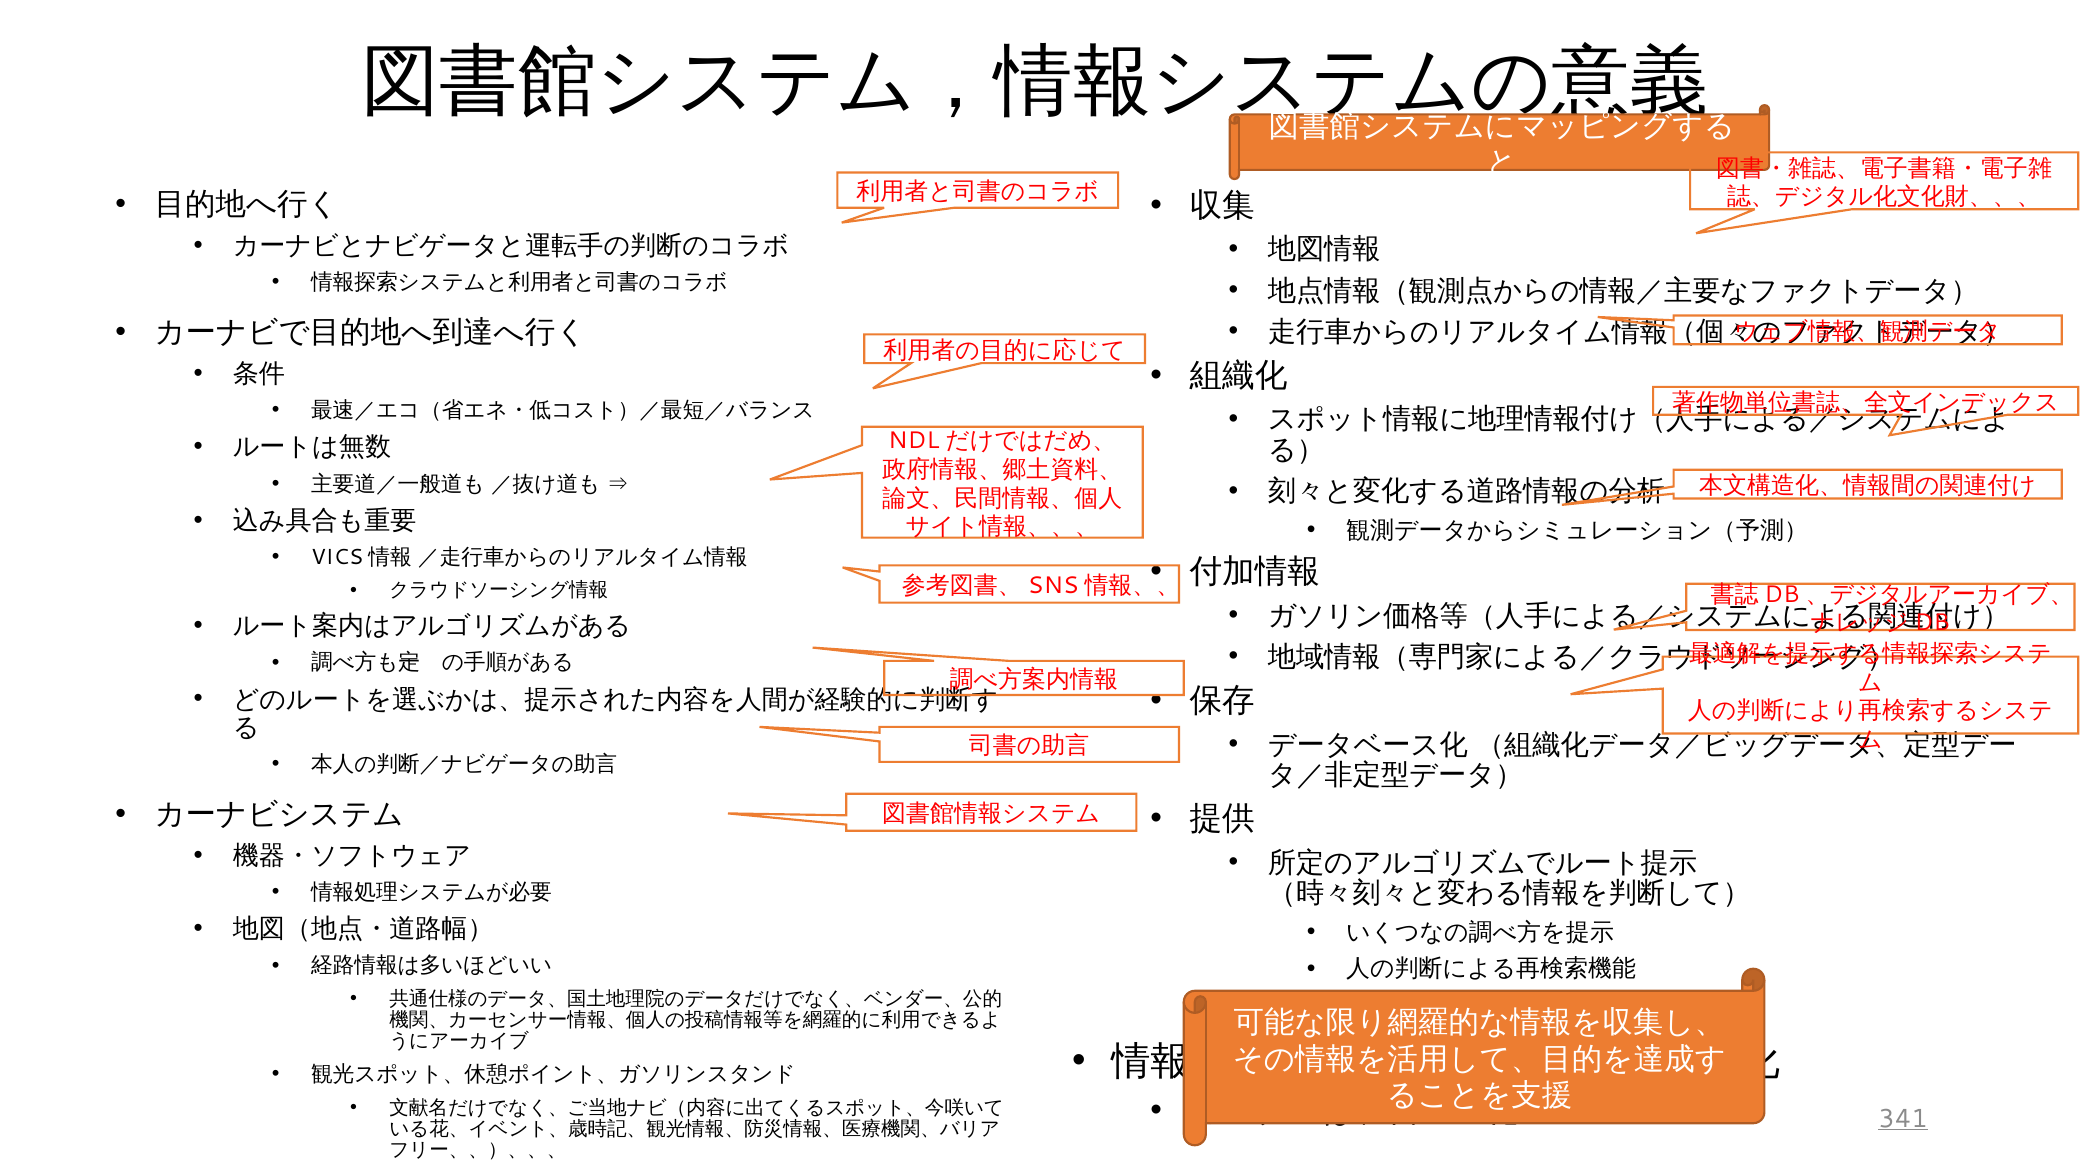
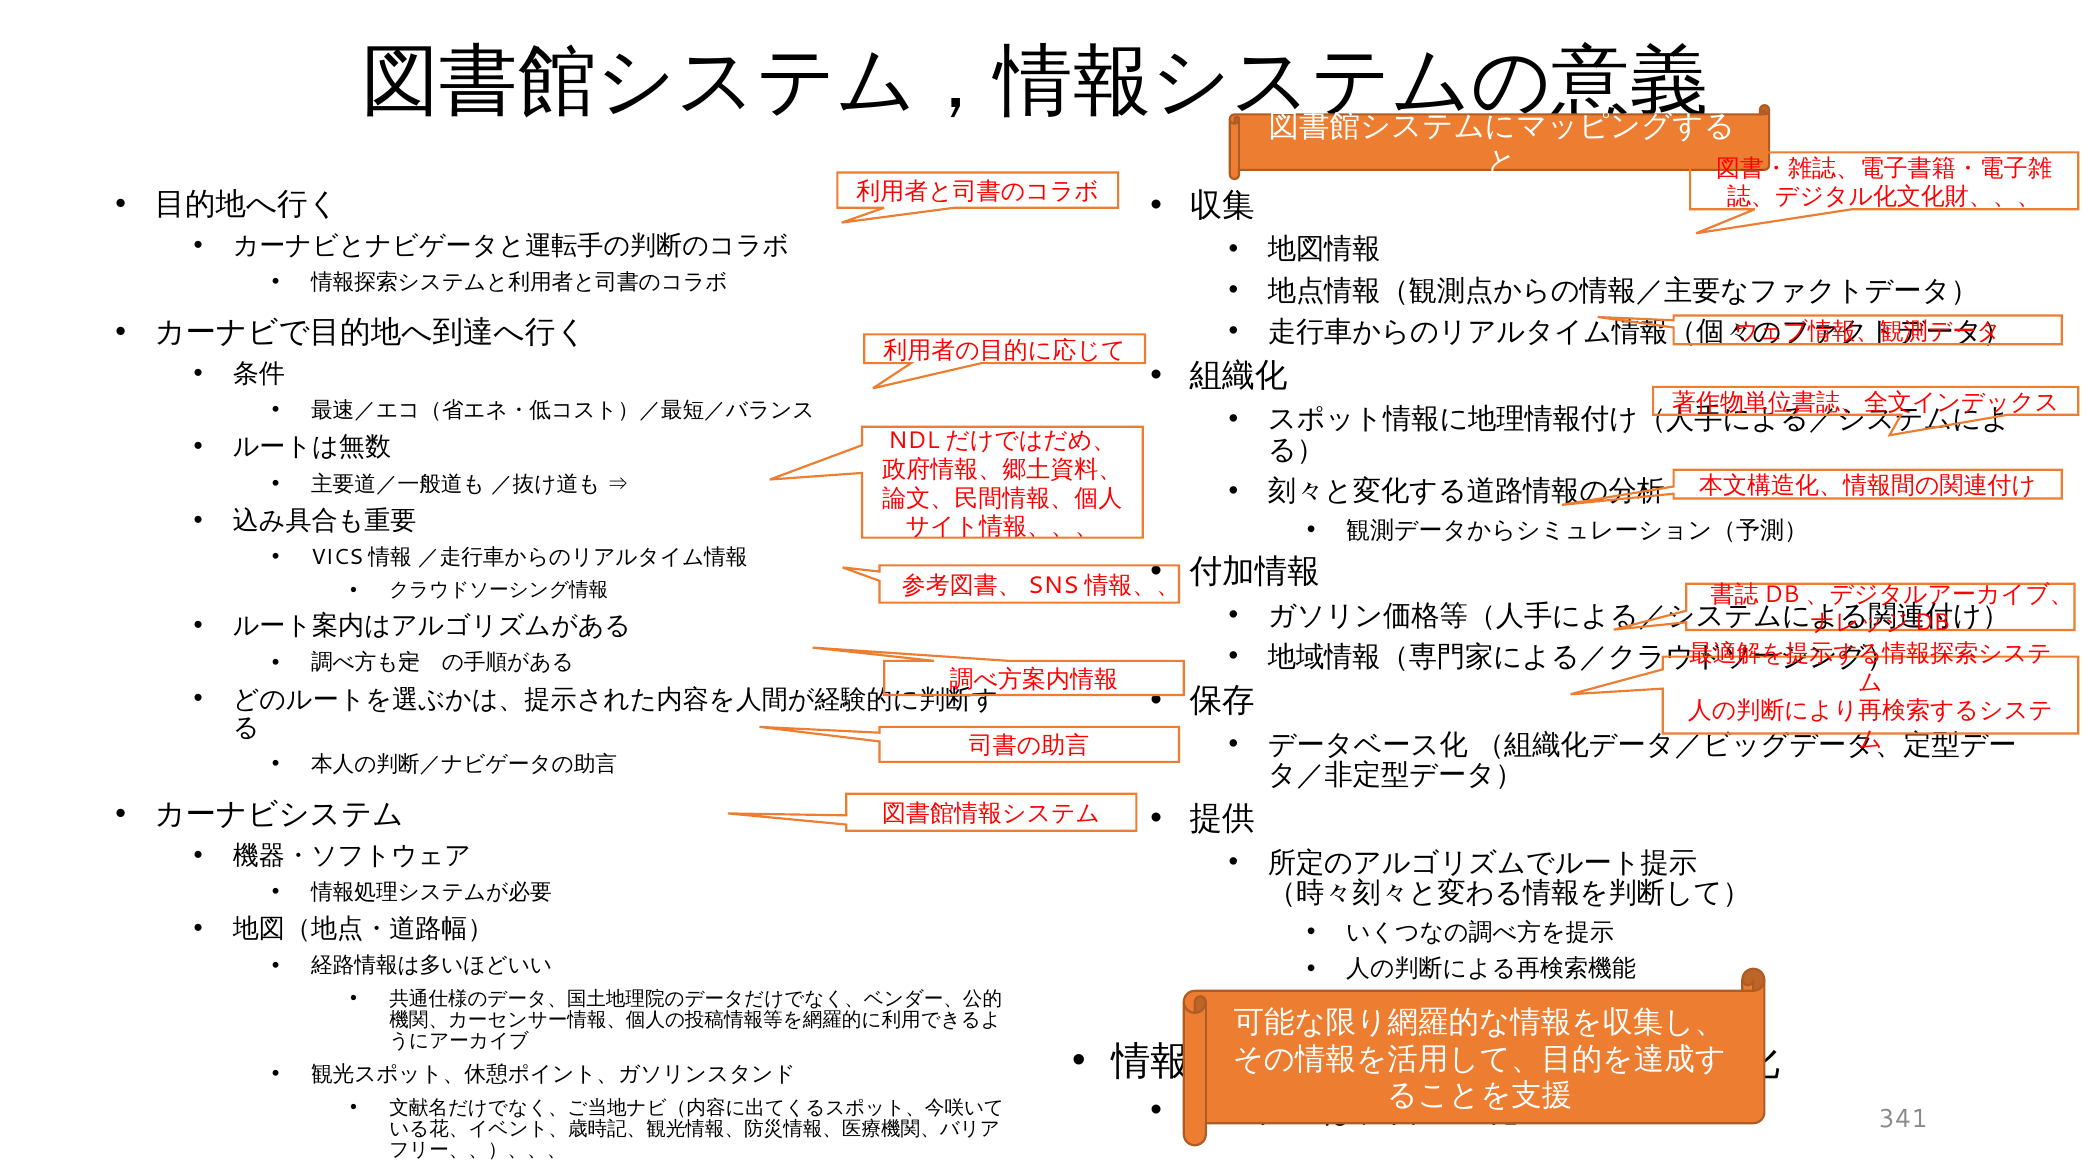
341 underline: present -> none
